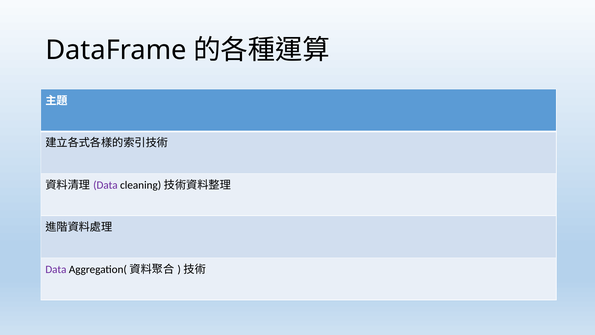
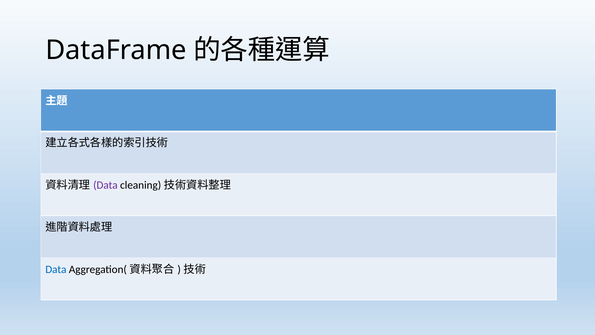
Data at (56, 269) colour: purple -> blue
